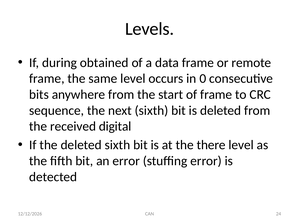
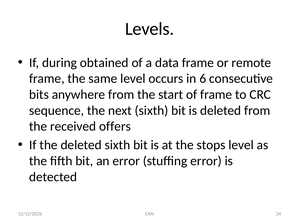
0: 0 -> 6
digital: digital -> offers
there: there -> stops
